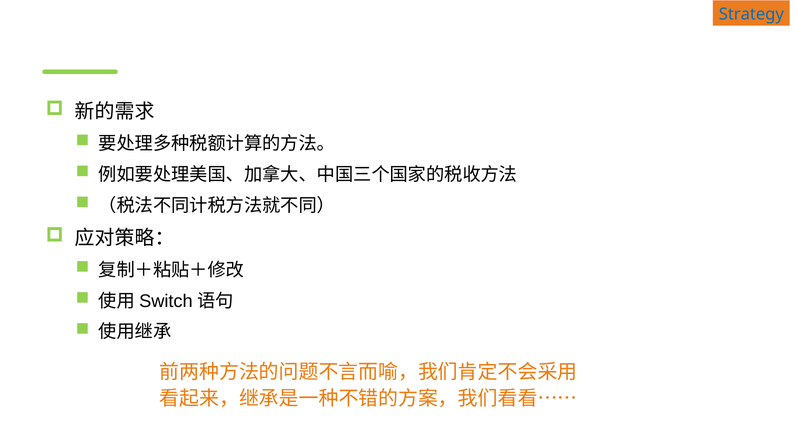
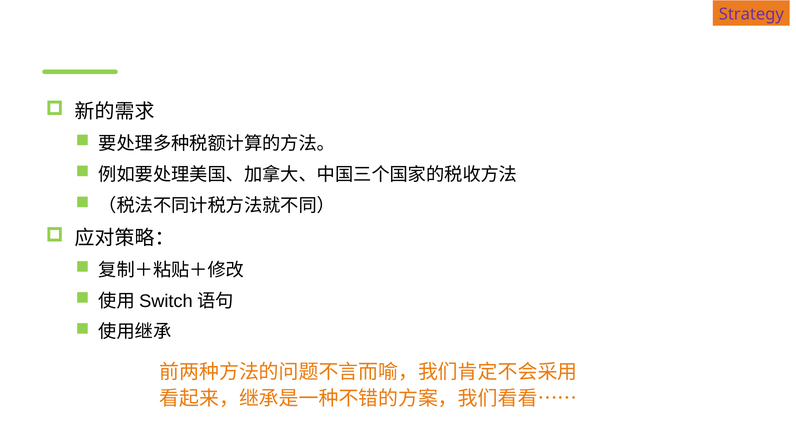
Strategy colour: blue -> purple
